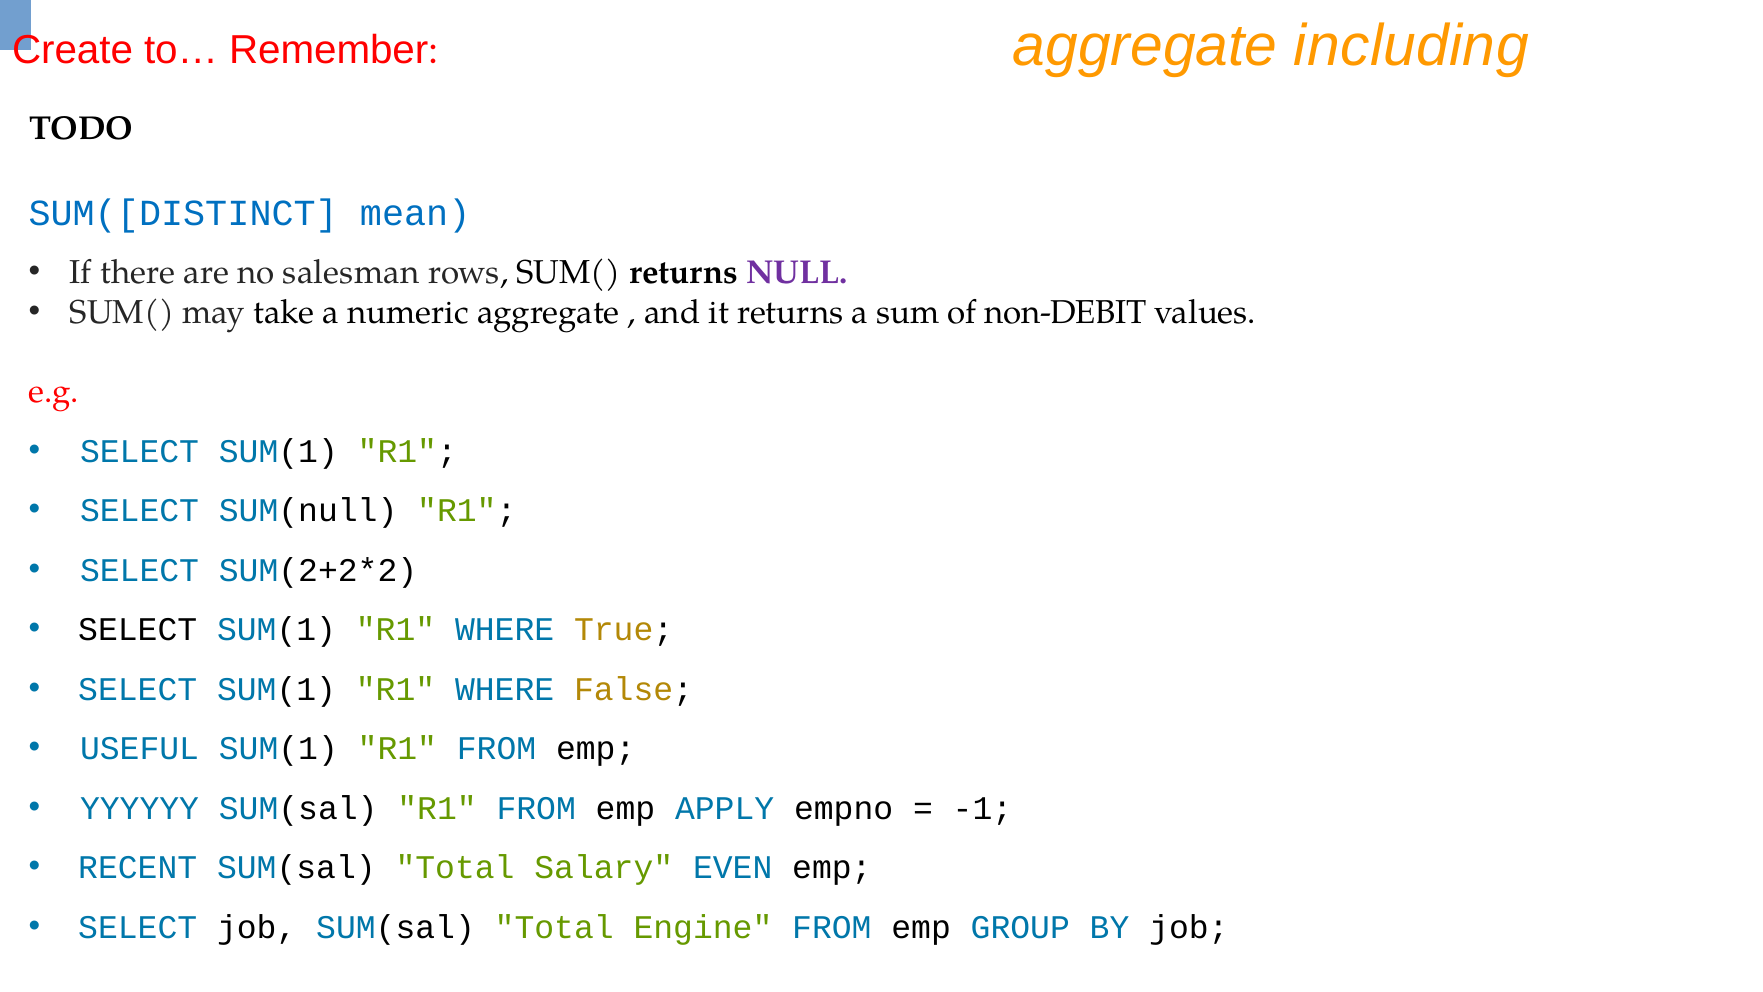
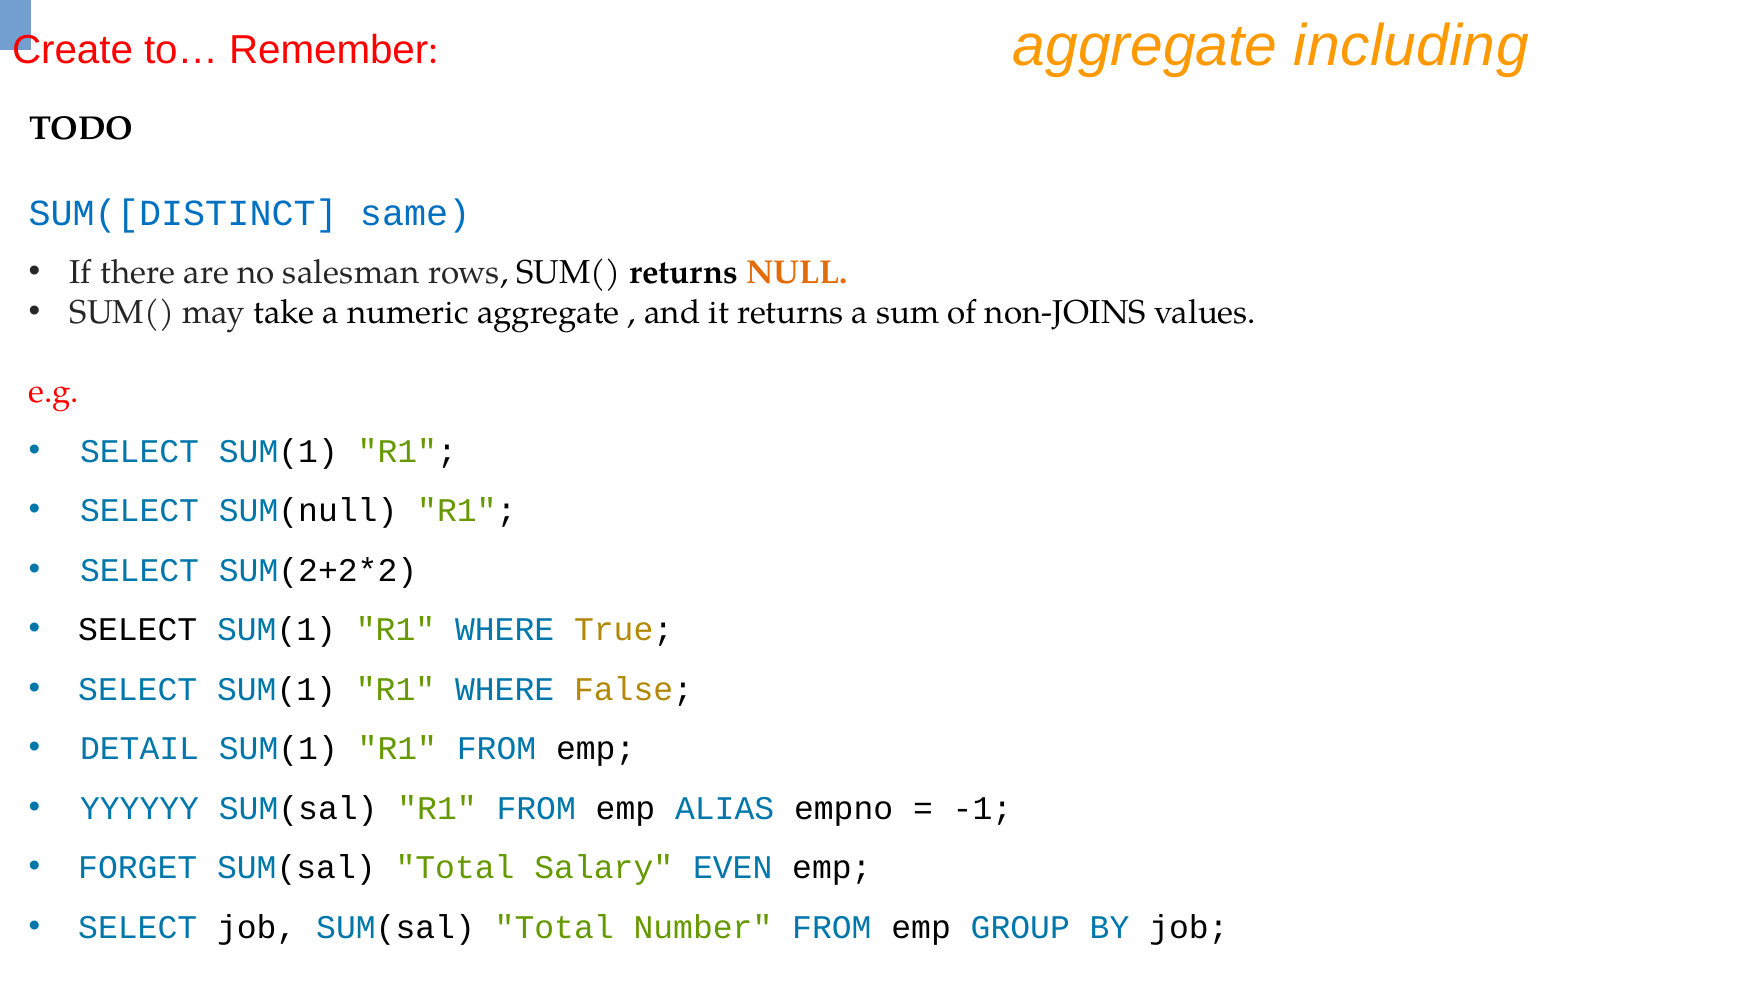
mean: mean -> same
NULL colour: purple -> orange
non-DEBIT: non-DEBIT -> non-JOINS
USEFUL: USEFUL -> DETAIL
APPLY: APPLY -> ALIAS
RECENT: RECENT -> FORGET
Engine: Engine -> Number
